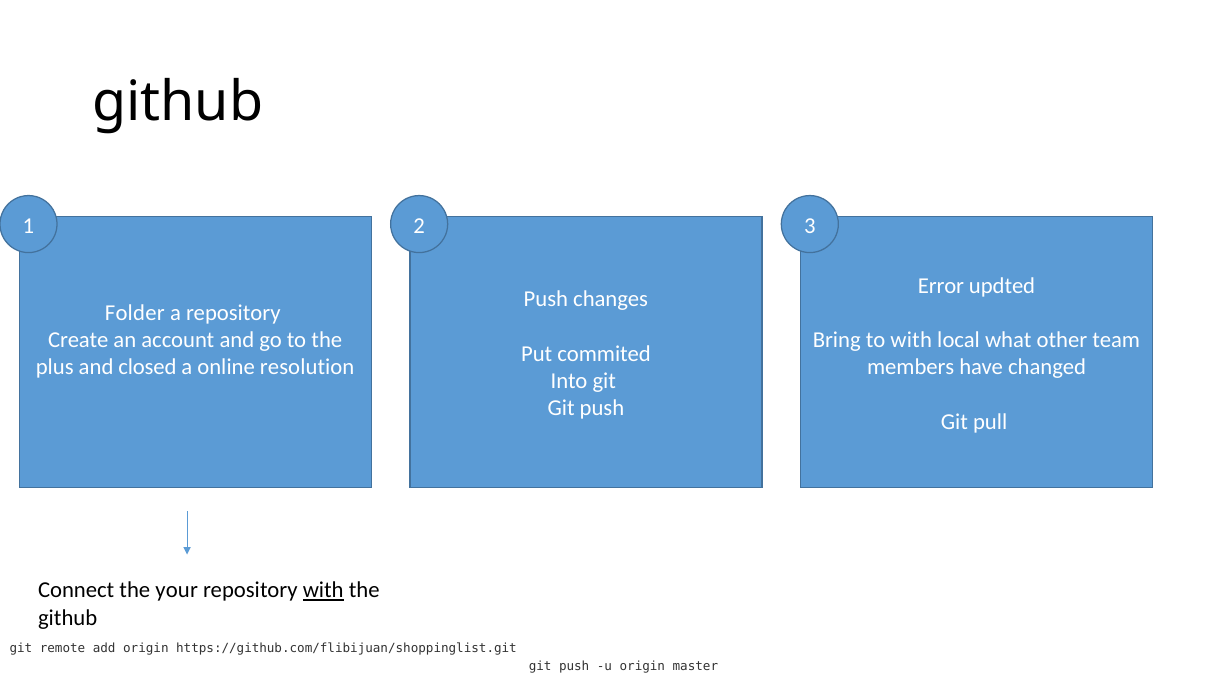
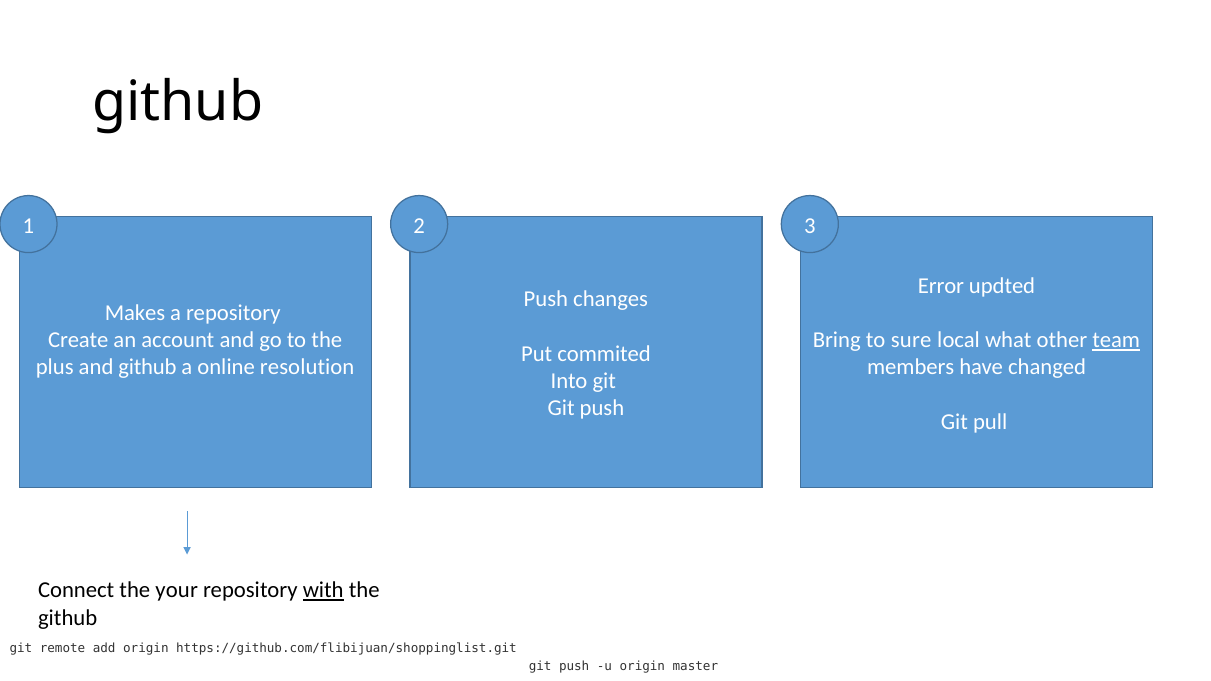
Folder: Folder -> Makes
to with: with -> sure
team underline: none -> present
and closed: closed -> github
